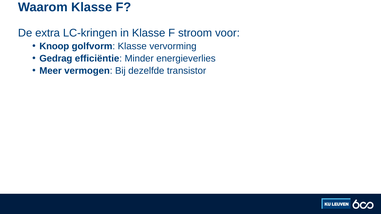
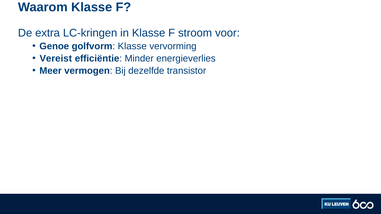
Knoop: Knoop -> Genoe
Gedrag: Gedrag -> Vereist
